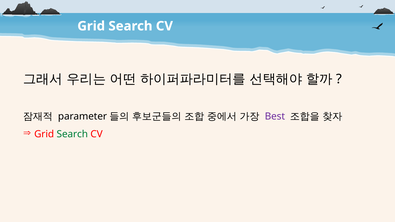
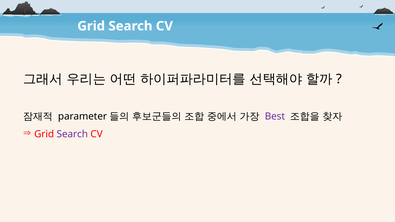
Search at (72, 134) colour: green -> purple
